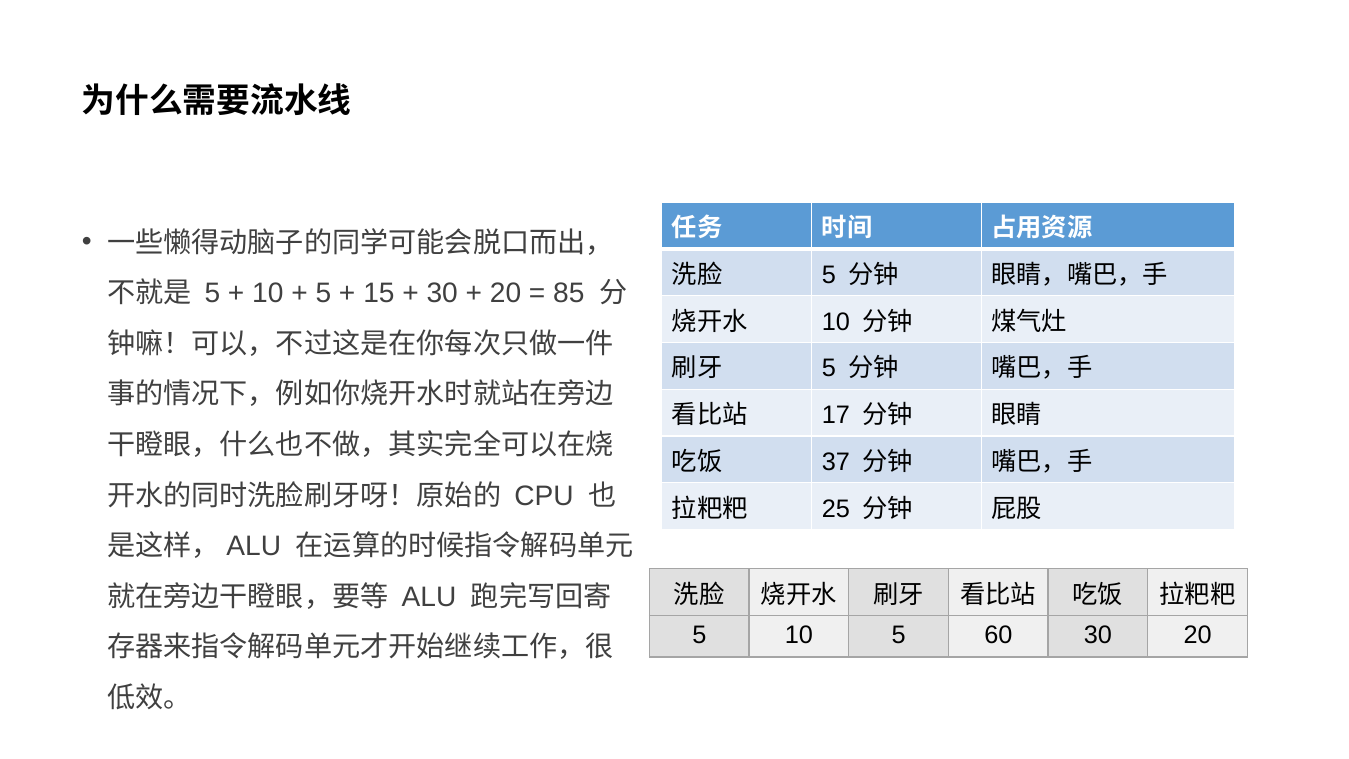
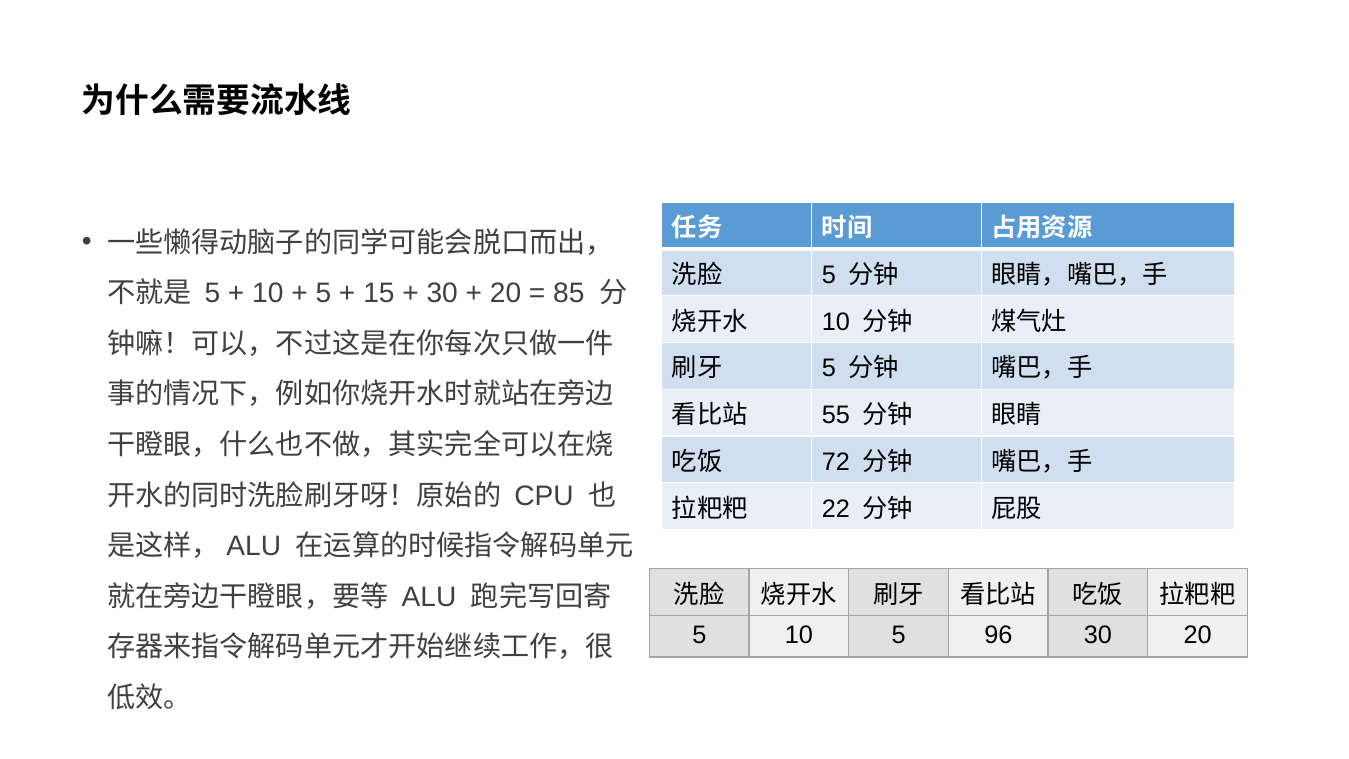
17: 17 -> 55
37: 37 -> 72
25: 25 -> 22
60: 60 -> 96
